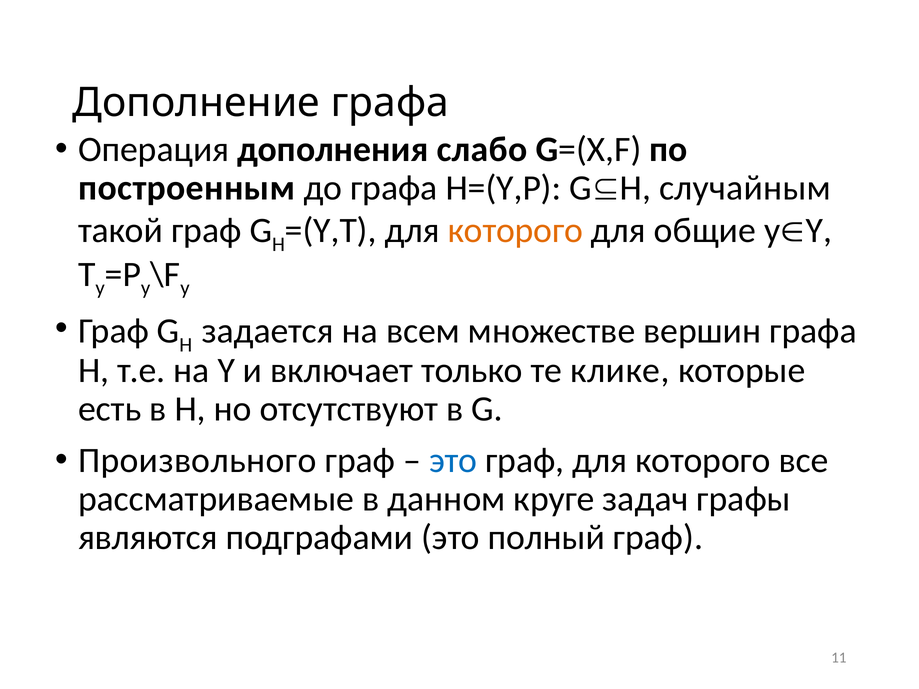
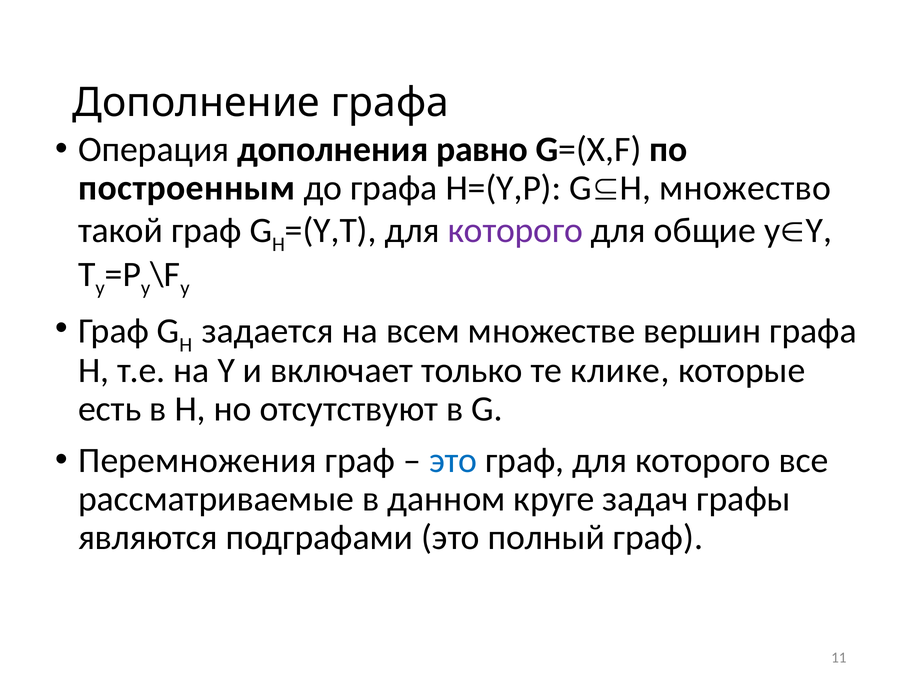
слабо: слабо -> равно
случайным: случайным -> множество
которого at (515, 231) colour: orange -> purple
Произвольного: Произвольного -> Перемножения
